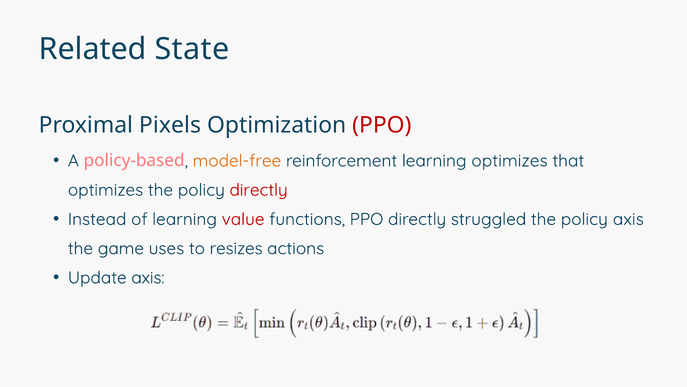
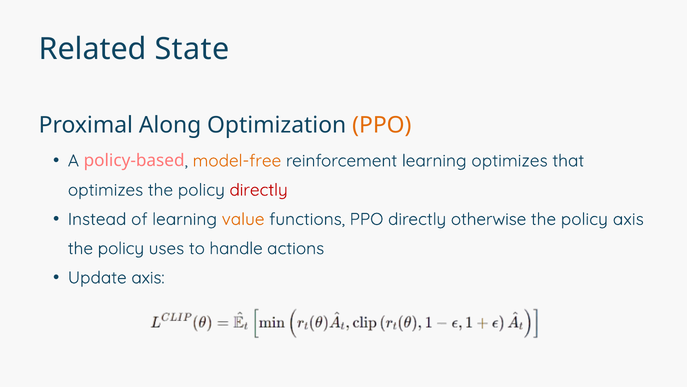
Pixels: Pixels -> Along
PPO at (382, 125) colour: red -> orange
value colour: red -> orange
struggled: struggled -> otherwise
game at (121, 248): game -> policy
resizes: resizes -> handle
